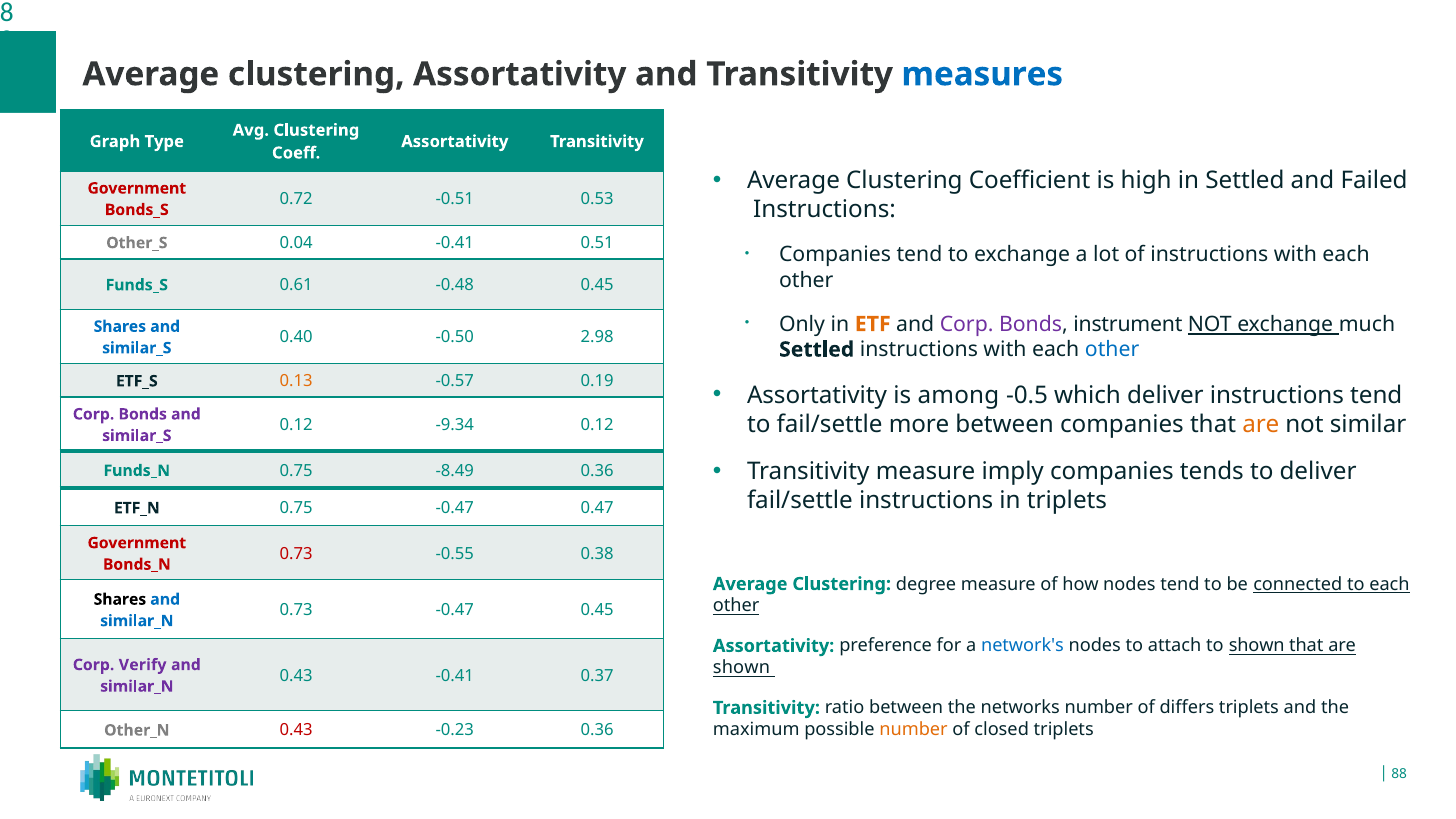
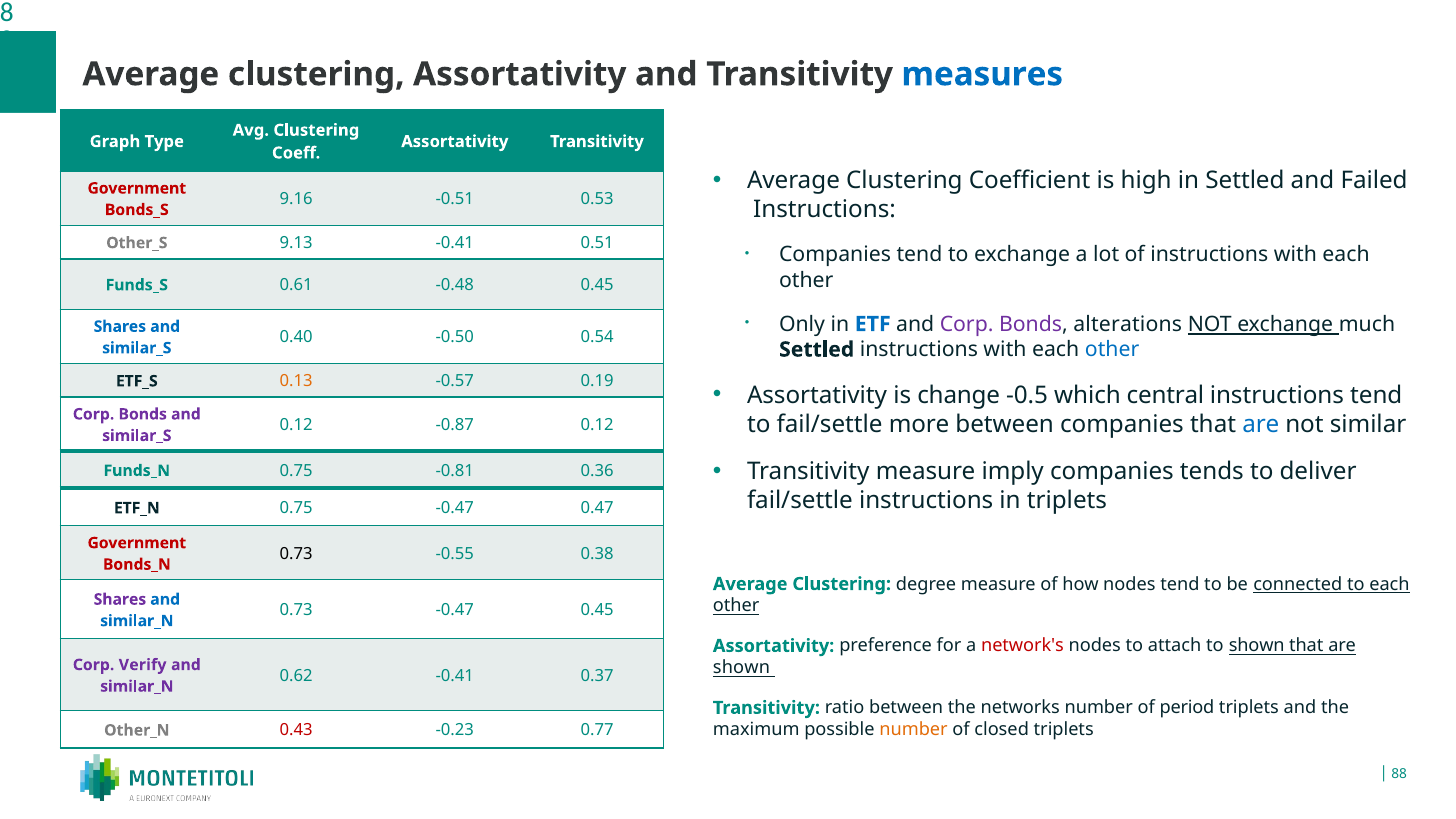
0.72: 0.72 -> 9.16
0.04: 0.04 -> 9.13
ETF colour: orange -> blue
instrument: instrument -> alterations
2.98: 2.98 -> 0.54
among: among -> change
which deliver: deliver -> central
are at (1261, 424) colour: orange -> blue
-9.34: -9.34 -> -0.87
-8.49: -8.49 -> -0.81
0.73 at (296, 554) colour: red -> black
Shares at (120, 599) colour: black -> purple
network's colour: blue -> red
0.43 at (296, 676): 0.43 -> 0.62
differs: differs -> period
-0.23 0.36: 0.36 -> 0.77
